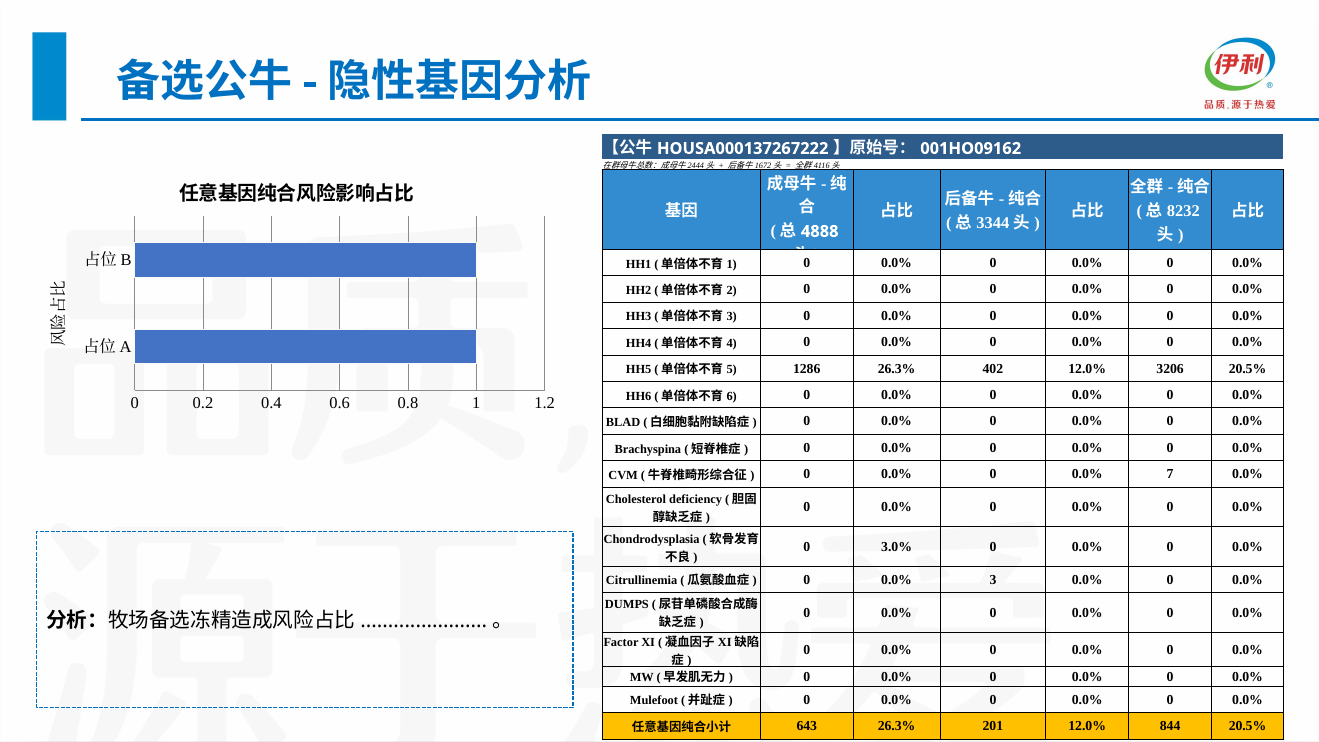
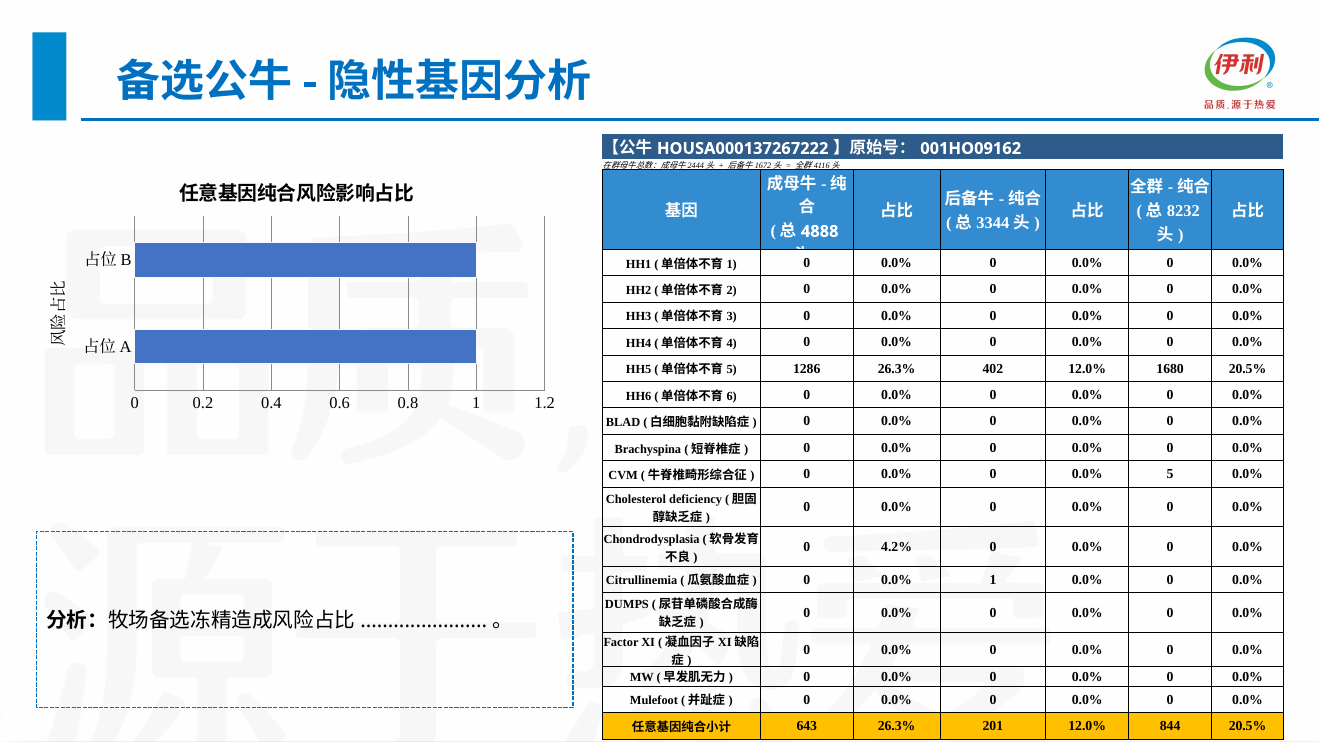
3206: 3206 -> 1680
0.0% 7: 7 -> 5
3.0%: 3.0% -> 4.2%
0.0% 3: 3 -> 1
